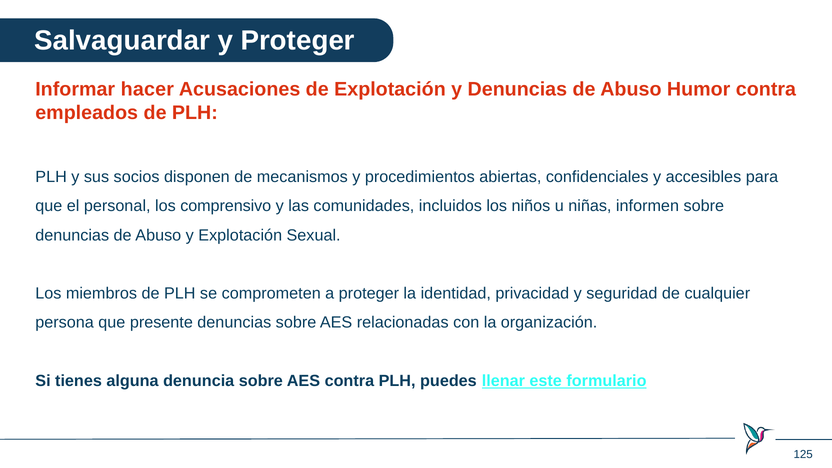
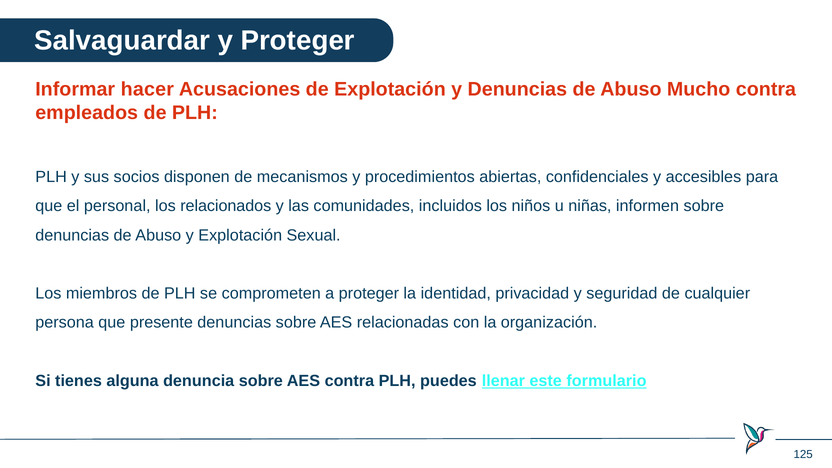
Humor: Humor -> Mucho
comprensivo: comprensivo -> relacionados
